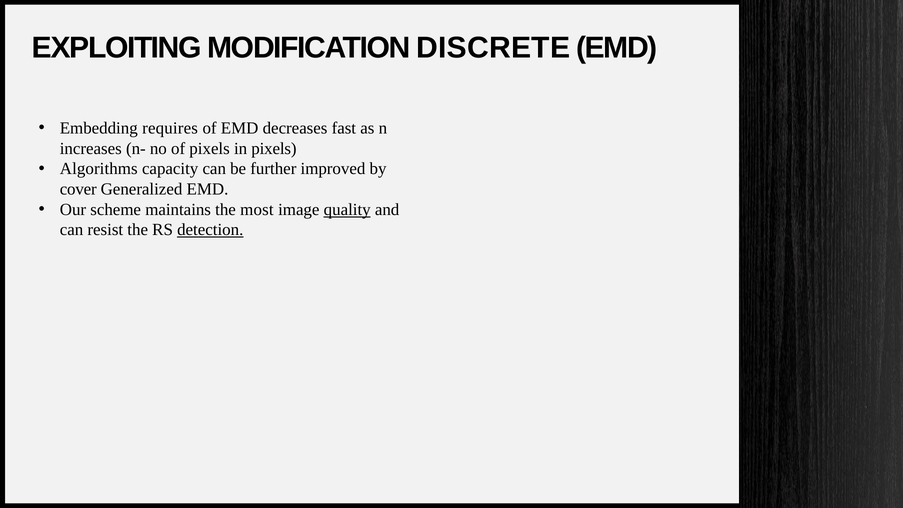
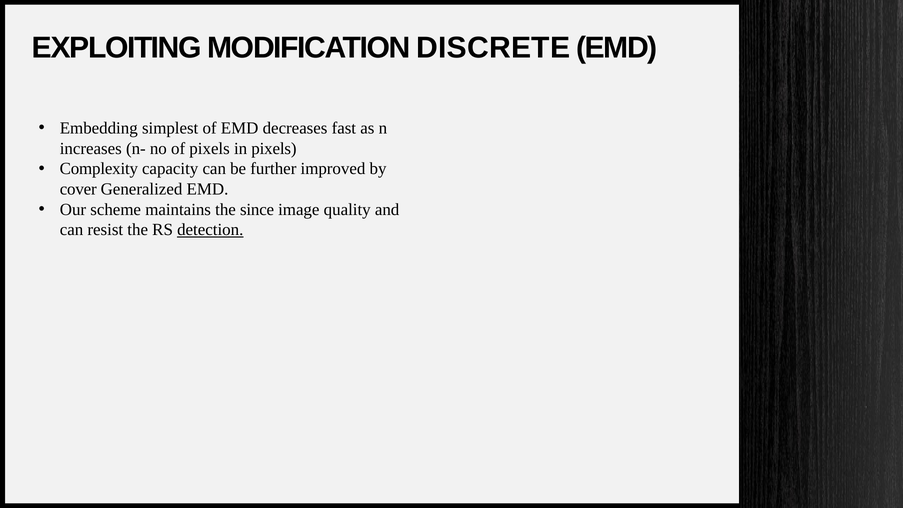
requires: requires -> simplest
Algorithms: Algorithms -> Complexity
most: most -> since
quality underline: present -> none
